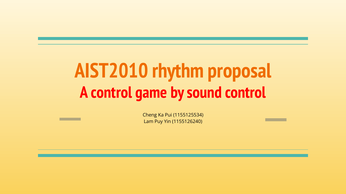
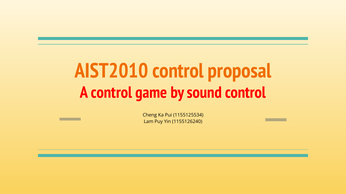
AIST2010 rhythm: rhythm -> control
